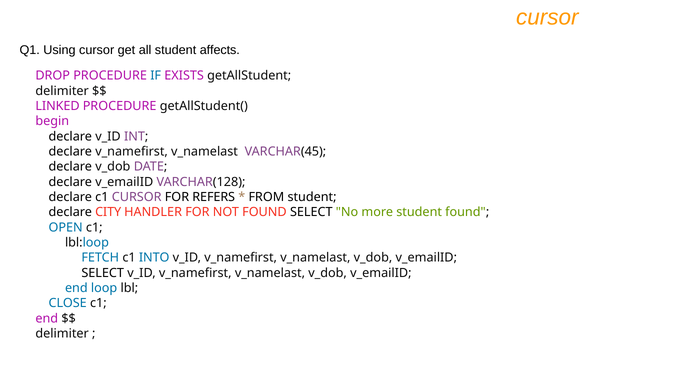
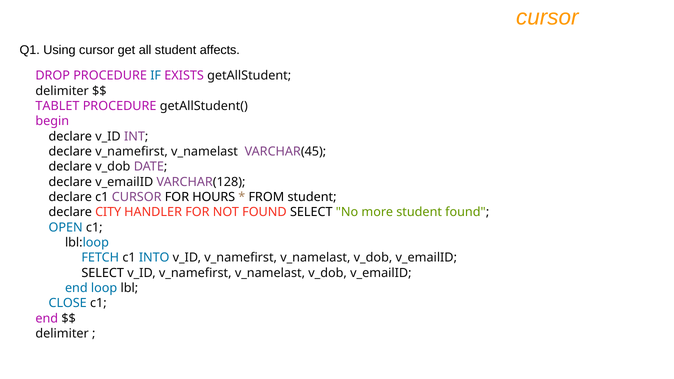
LINKED: LINKED -> TABLET
REFERS: REFERS -> HOURS
